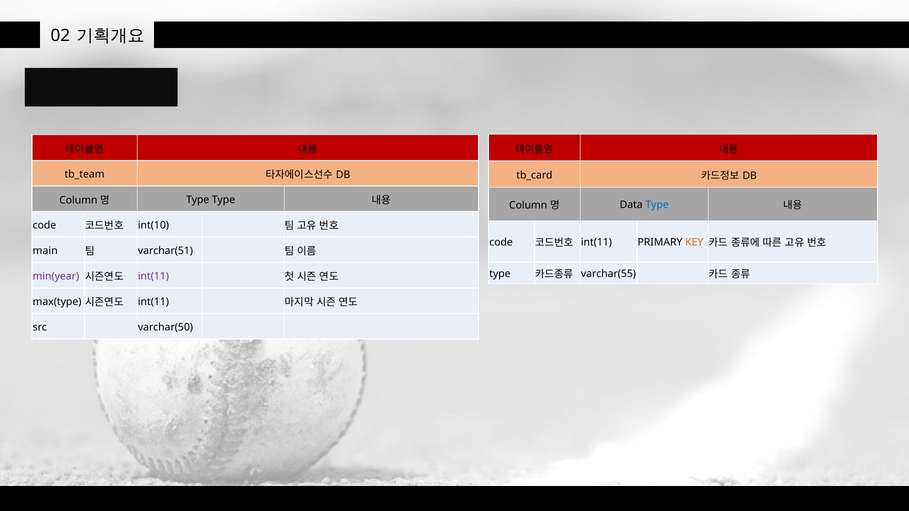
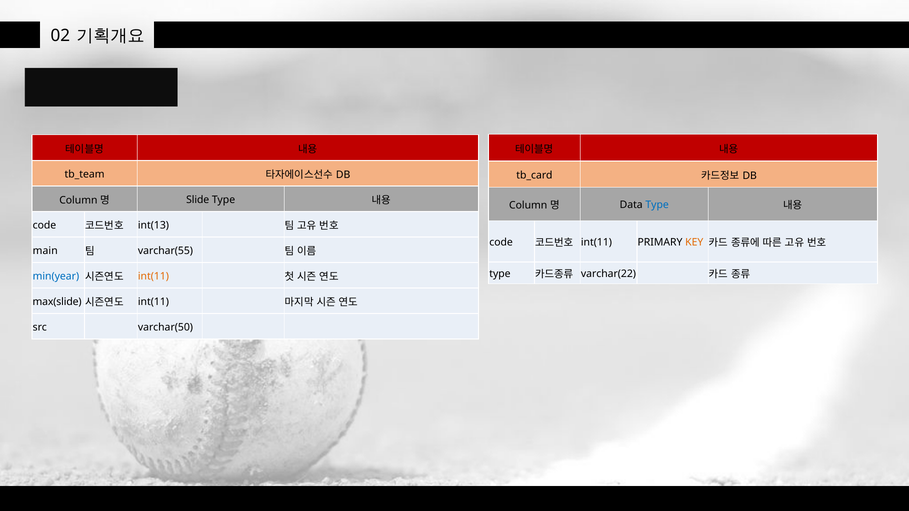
Type at (198, 200): Type -> Slide
int(10: int(10 -> int(13
varchar(51: varchar(51 -> varchar(55
varchar(55: varchar(55 -> varchar(22
min(year colour: purple -> blue
int(11 at (153, 276) colour: purple -> orange
max(type: max(type -> max(slide
